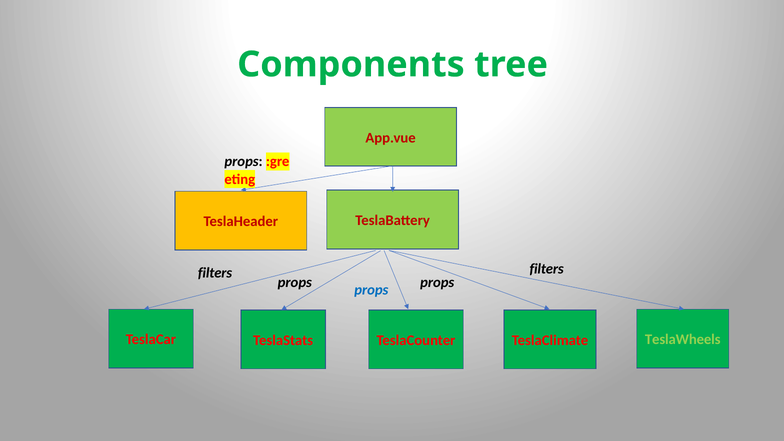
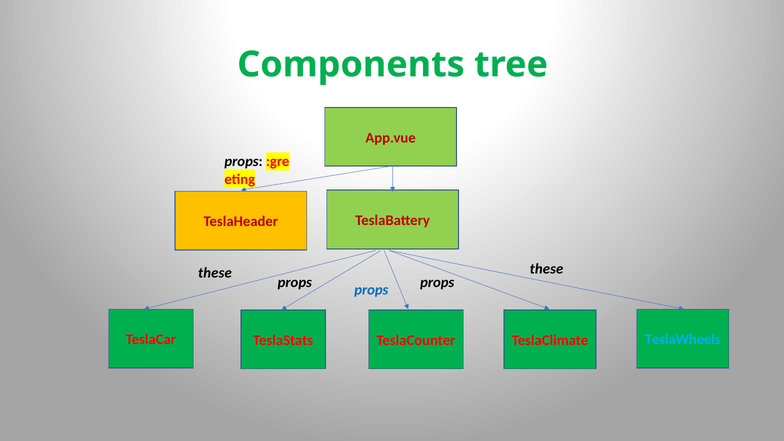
filters at (547, 269): filters -> these
filters at (215, 273): filters -> these
TeslaWheels colour: light green -> light blue
